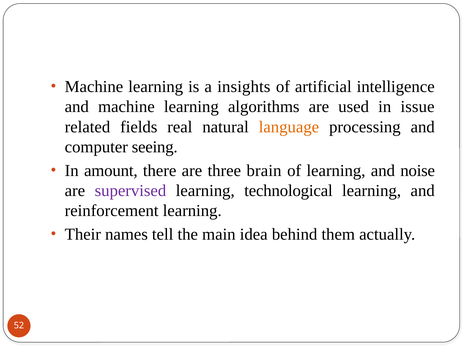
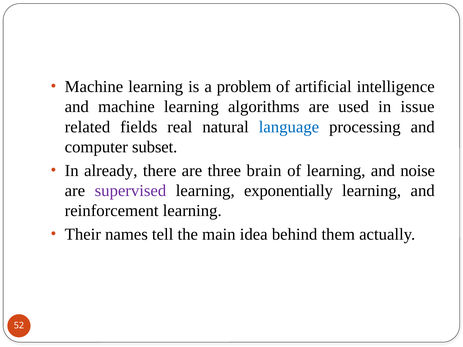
insights: insights -> problem
language colour: orange -> blue
seeing: seeing -> subset
amount: amount -> already
technological: technological -> exponentially
